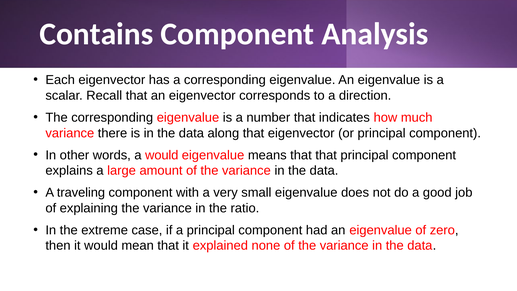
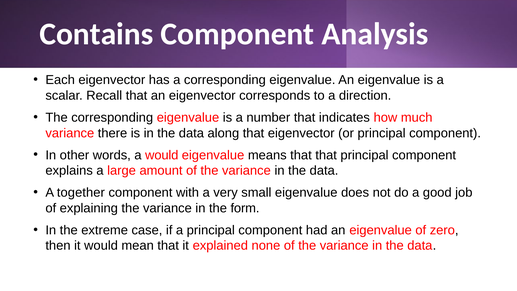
traveling: traveling -> together
ratio: ratio -> form
